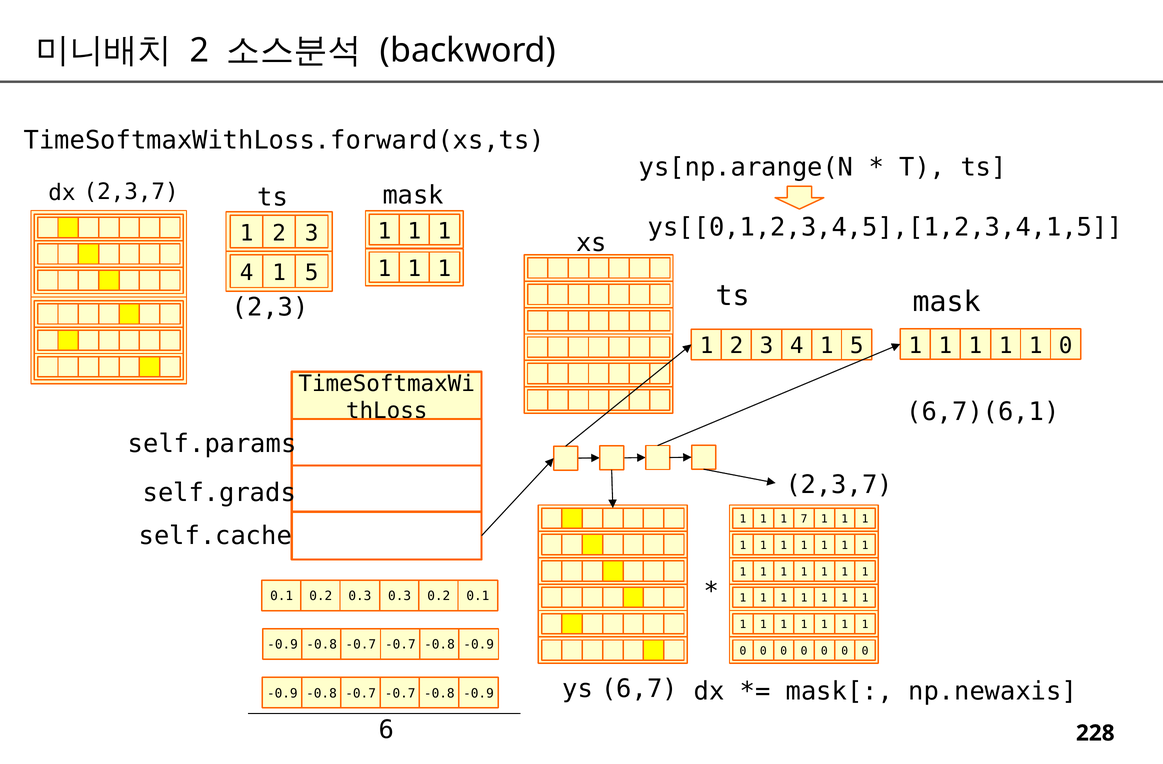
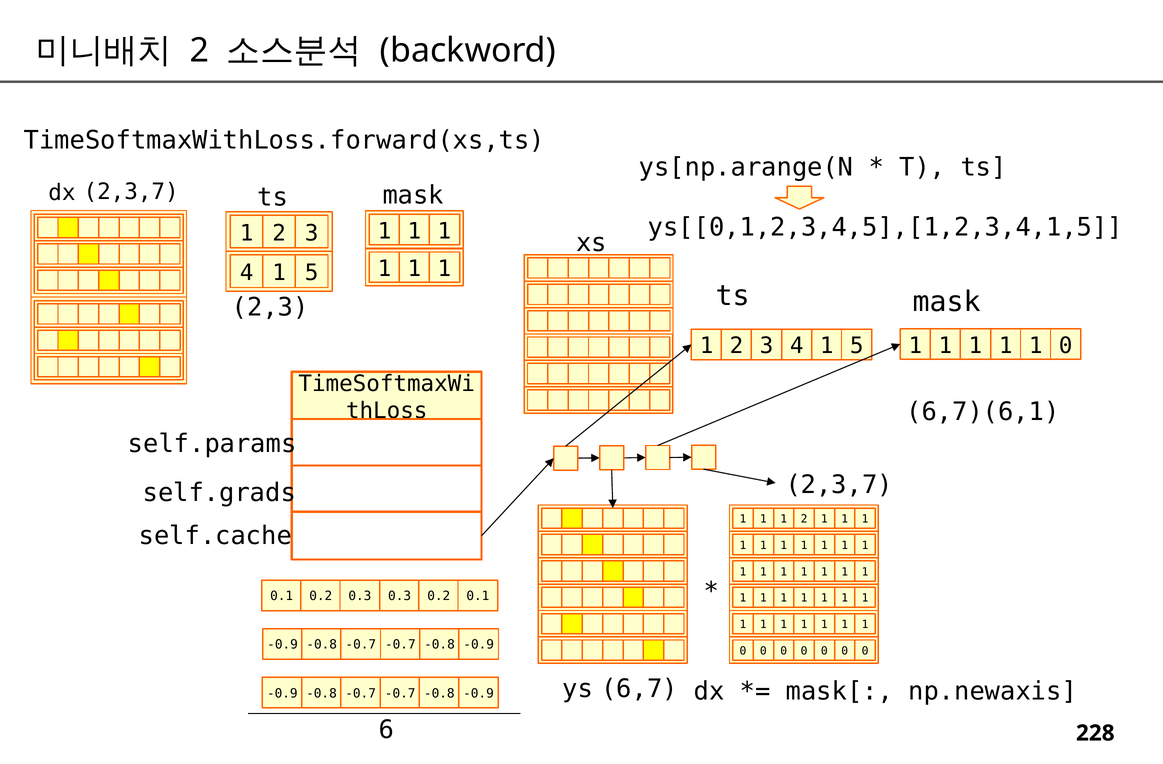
1 1 7: 7 -> 2
